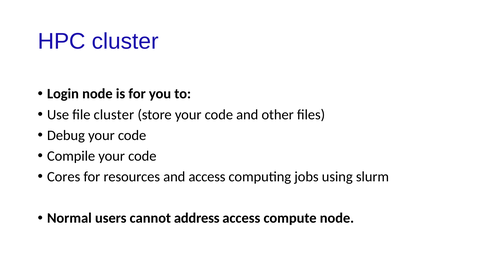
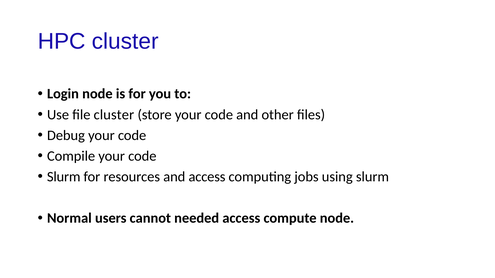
Cores at (64, 177): Cores -> Slurm
address: address -> needed
